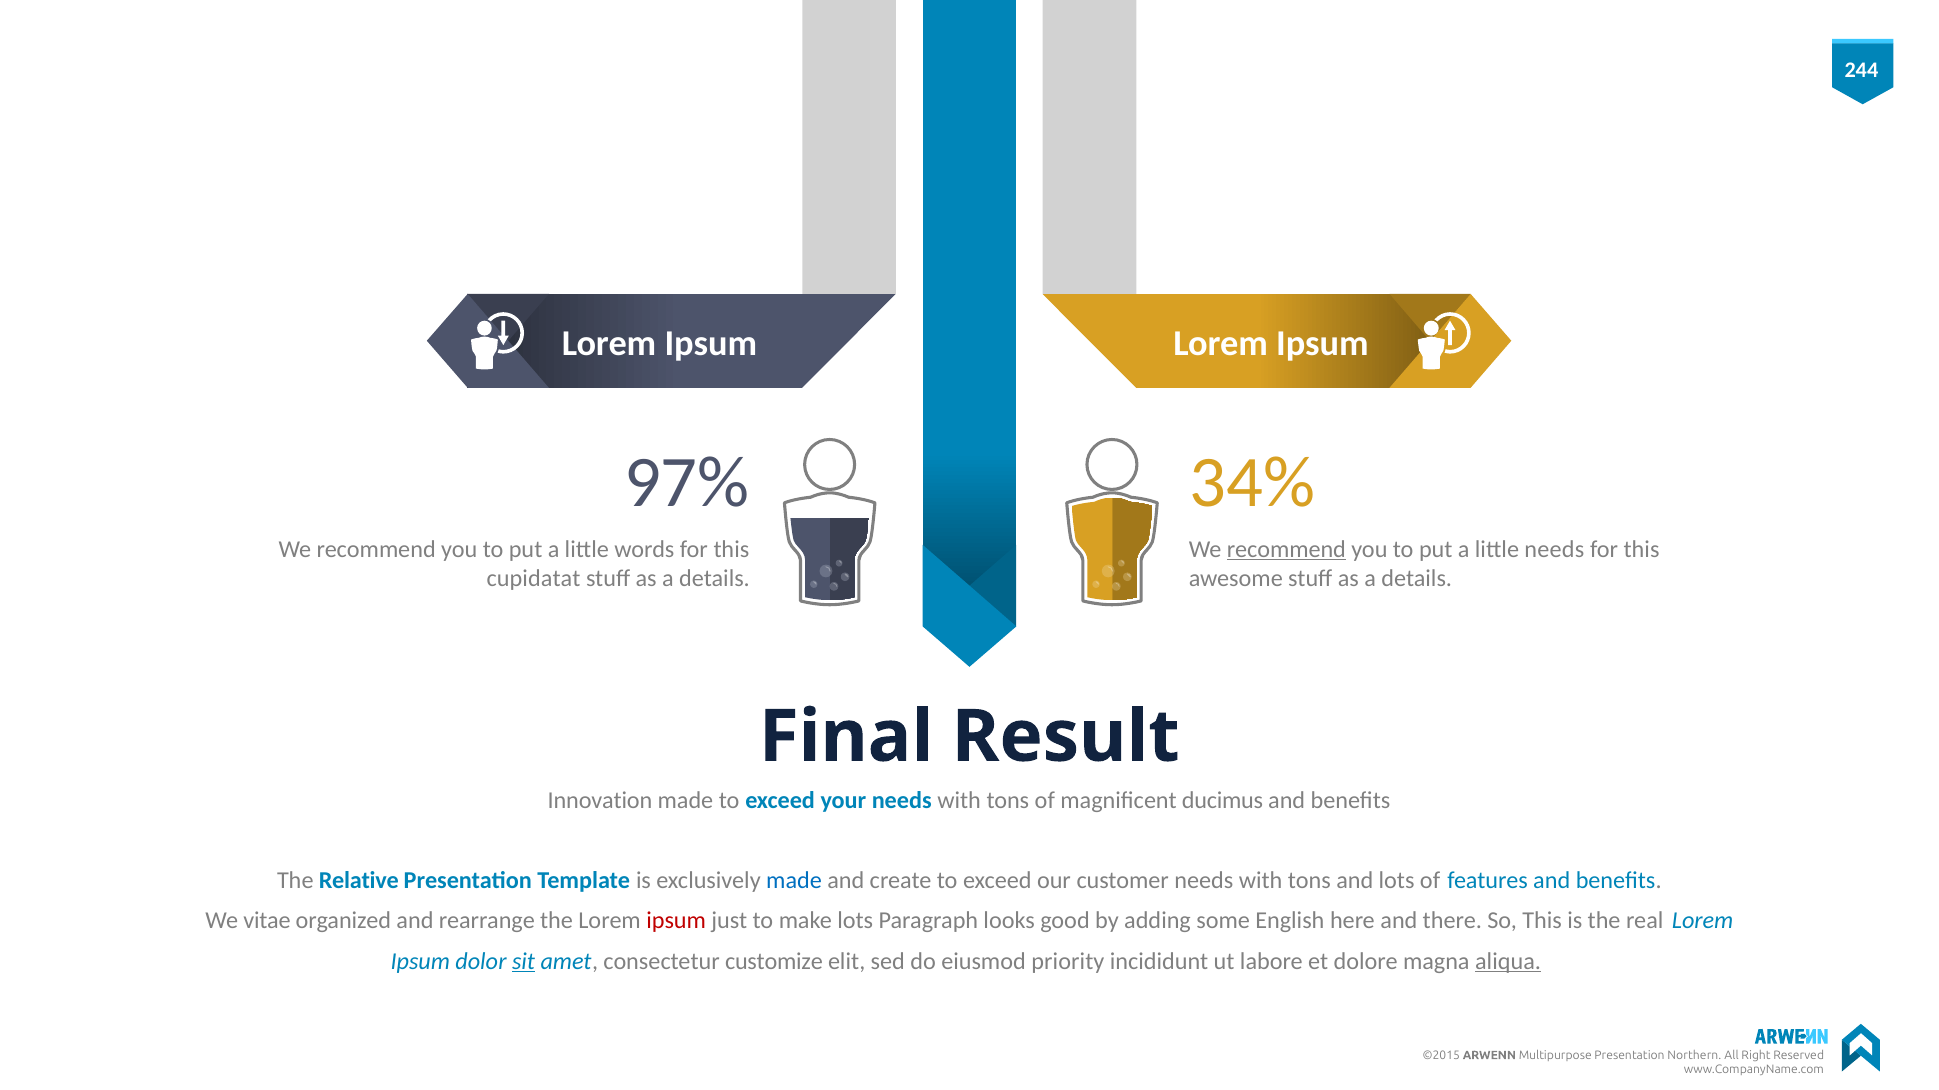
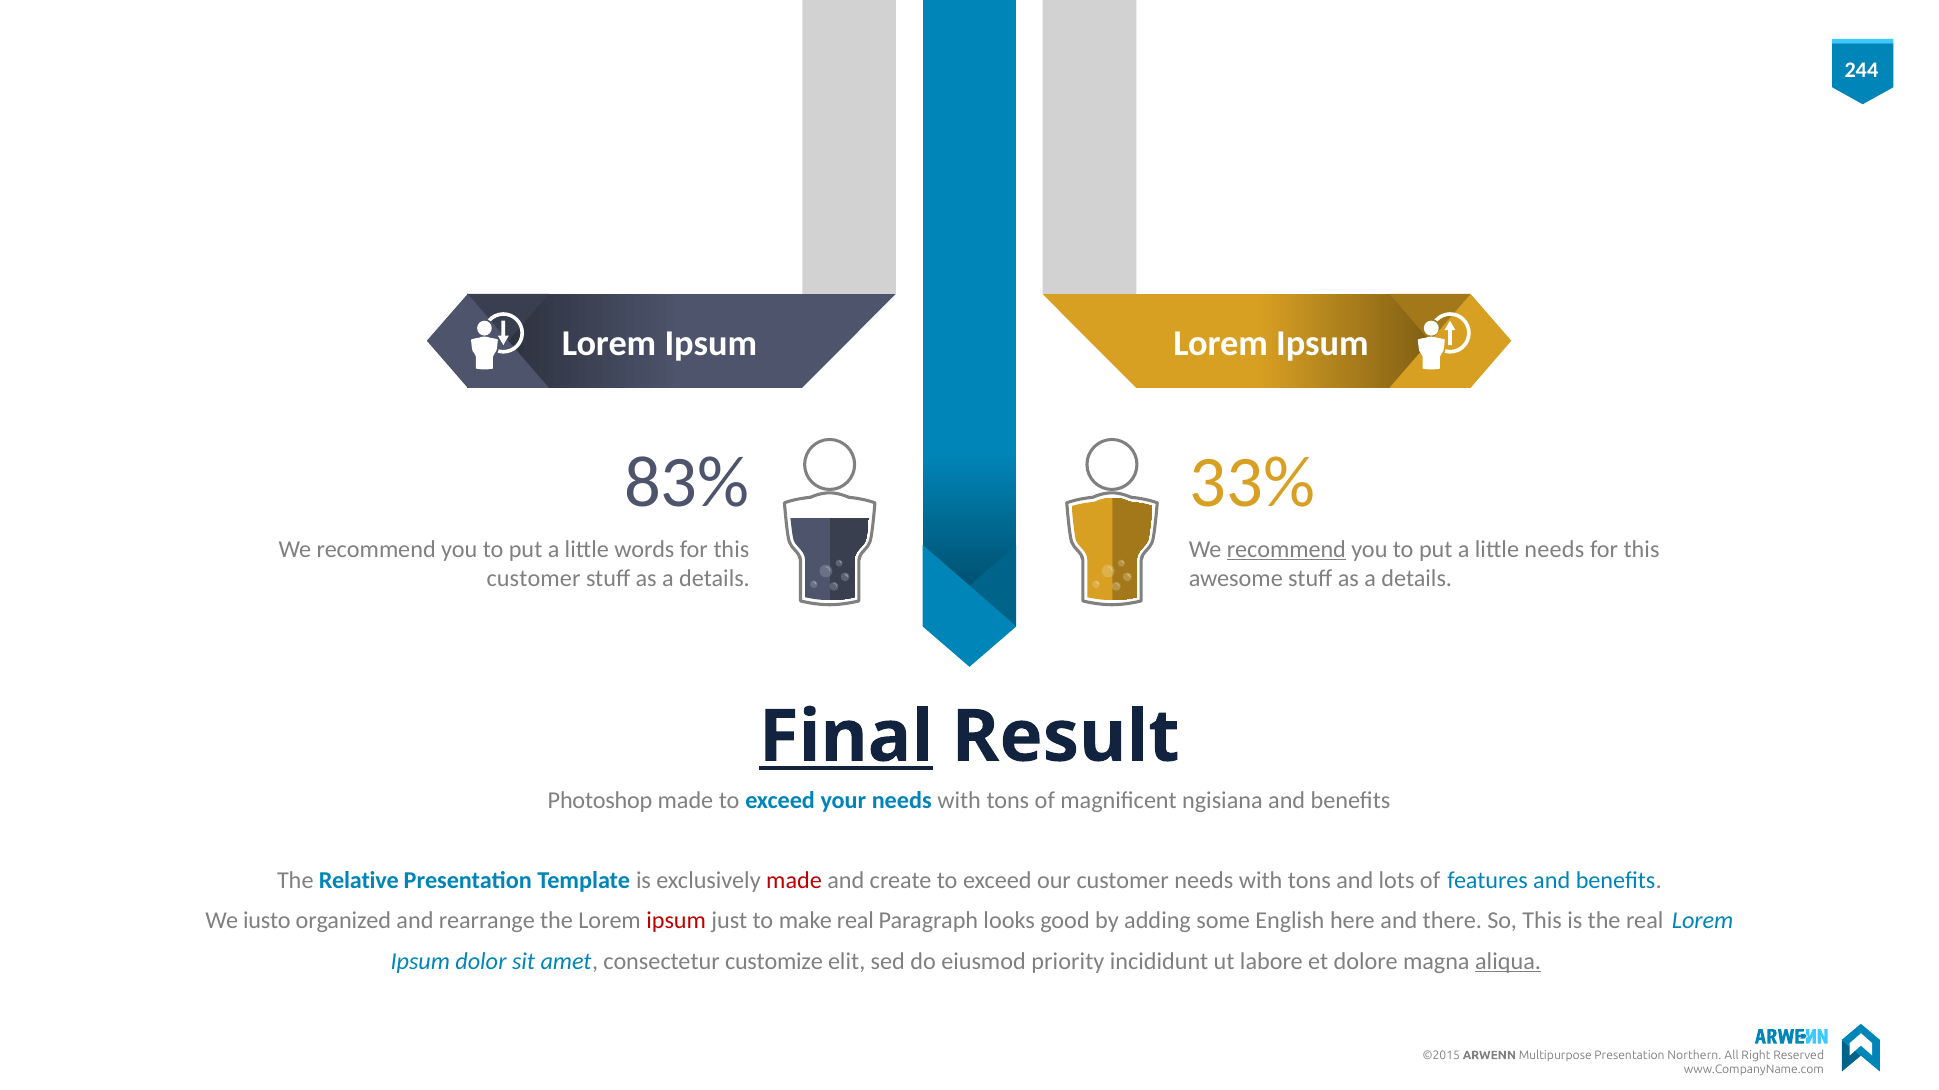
97%: 97% -> 83%
34%: 34% -> 33%
cupidatat at (534, 579): cupidatat -> customer
Final underline: none -> present
Innovation: Innovation -> Photoshop
ducimus: ducimus -> ngisiana
made at (794, 881) colour: blue -> red
vitae: vitae -> iusto
make lots: lots -> real
sit underline: present -> none
